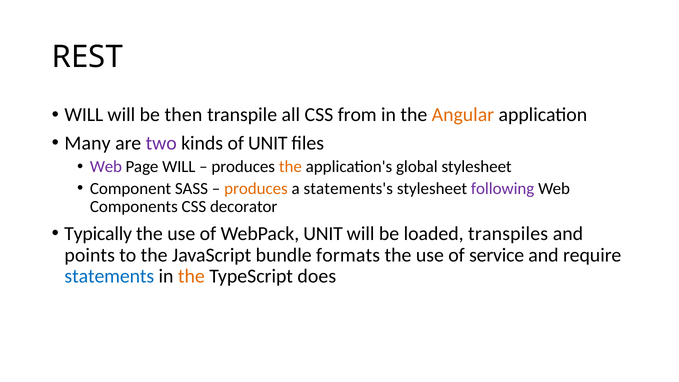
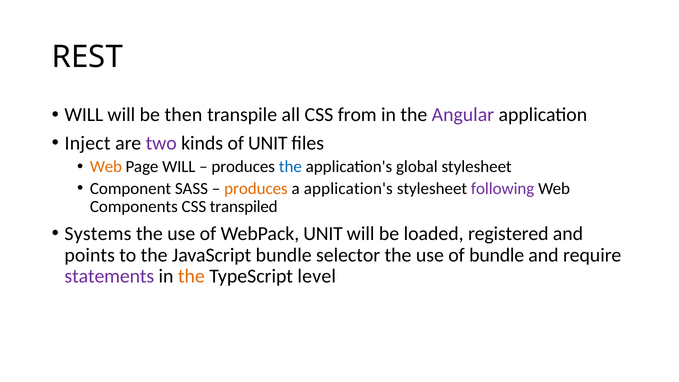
Angular colour: orange -> purple
Many: Many -> Inject
Web at (106, 167) colour: purple -> orange
the at (290, 167) colour: orange -> blue
a statements's: statements's -> application's
decorator: decorator -> transpiled
Typically: Typically -> Systems
transpiles: transpiles -> registered
formats: formats -> selector
of service: service -> bundle
statements colour: blue -> purple
does: does -> level
